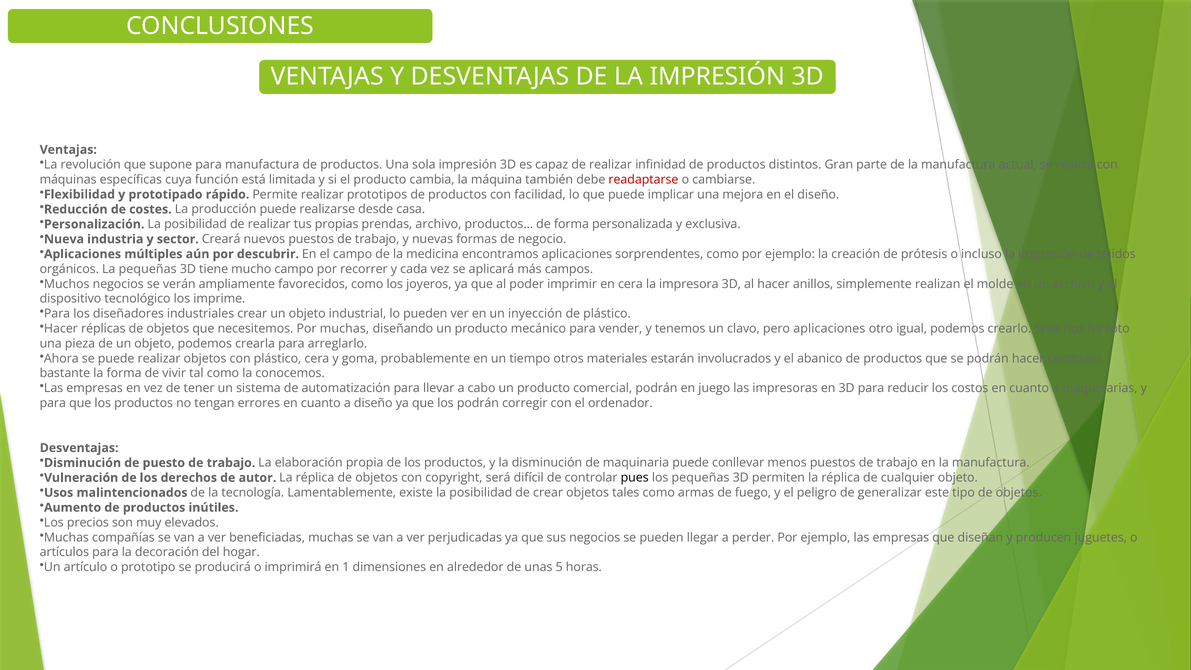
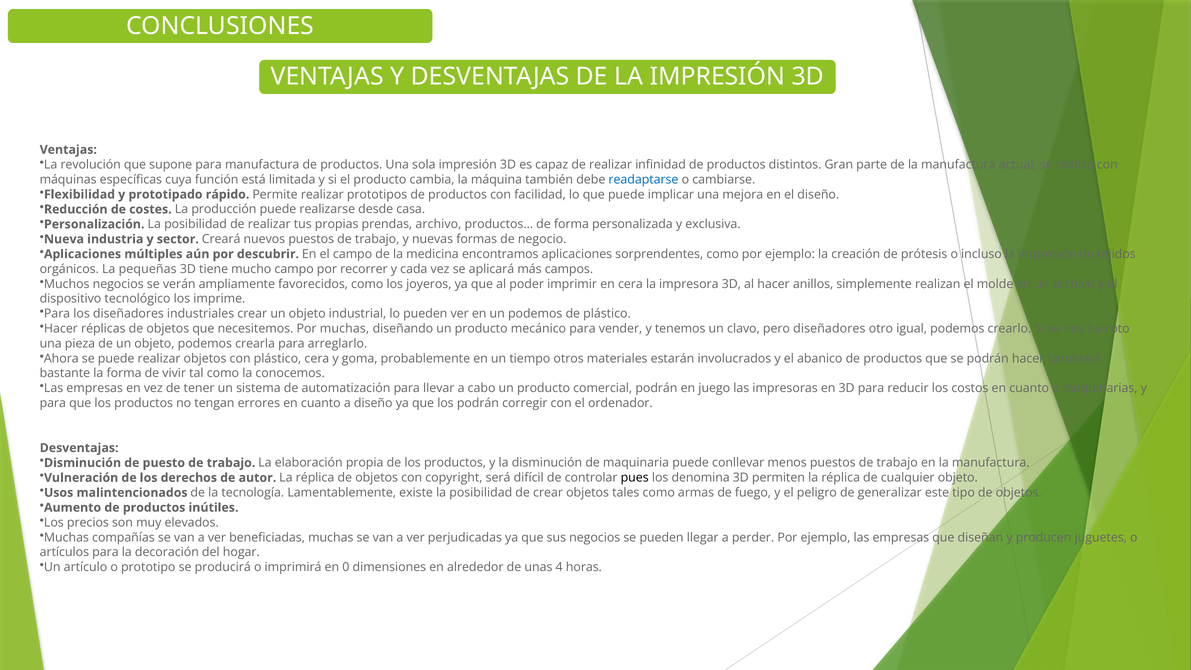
readaptarse colour: red -> blue
un inyección: inyección -> podemos
pero aplicaciones: aplicaciones -> diseñadores
los pequeñas: pequeñas -> denomina
1: 1 -> 0
5: 5 -> 4
